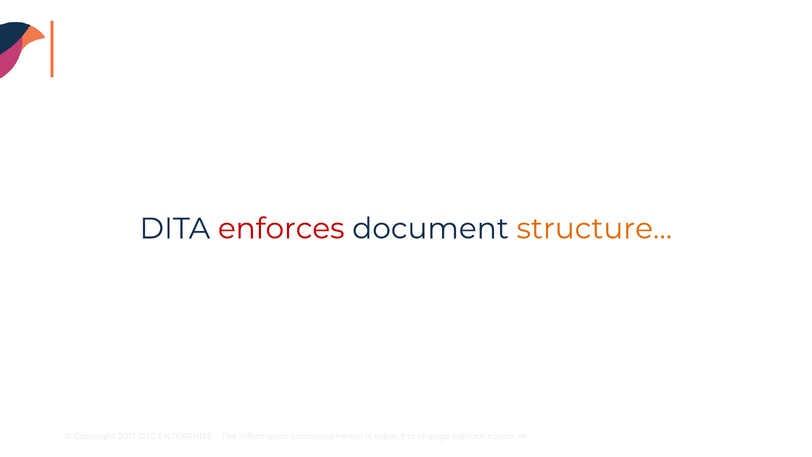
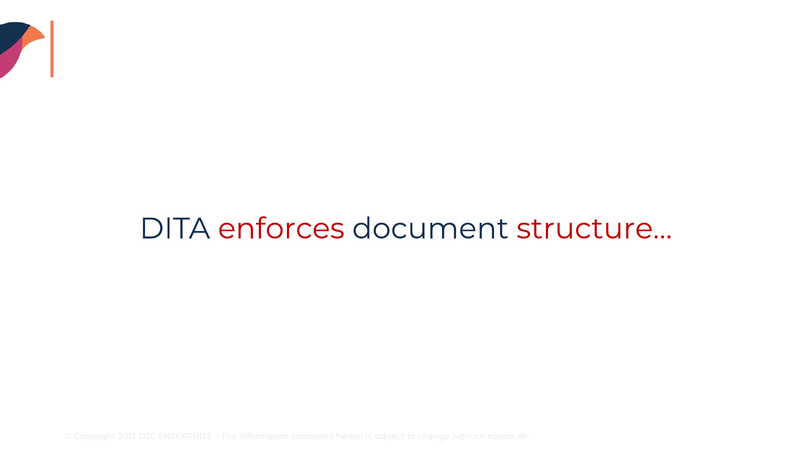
structure… colour: orange -> red
